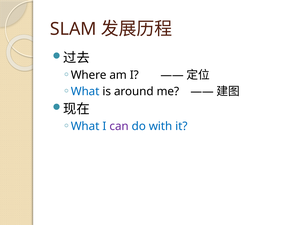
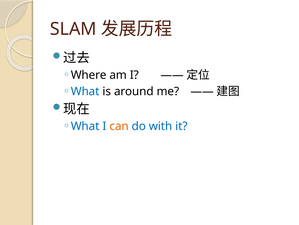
can colour: purple -> orange
